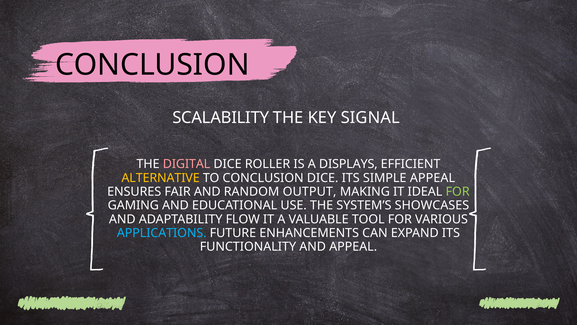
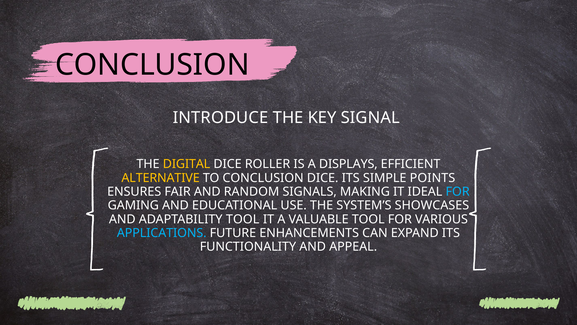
SCALABILITY: SCALABILITY -> INTRODUCE
DIGITAL colour: pink -> yellow
SIMPLE APPEAL: APPEAL -> POINTS
OUTPUT: OUTPUT -> SIGNALS
FOR at (458, 191) colour: light green -> light blue
ADAPTABILITY FLOW: FLOW -> TOOL
